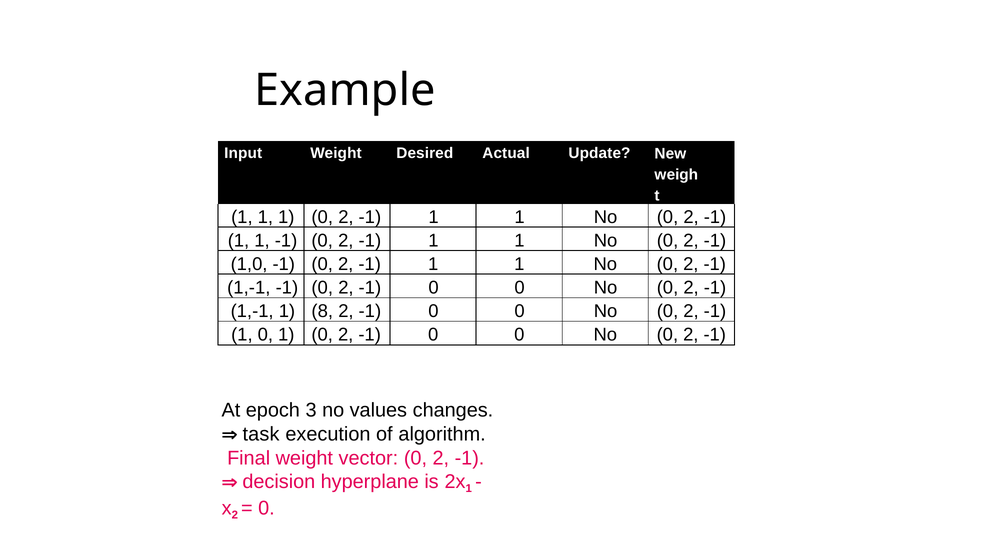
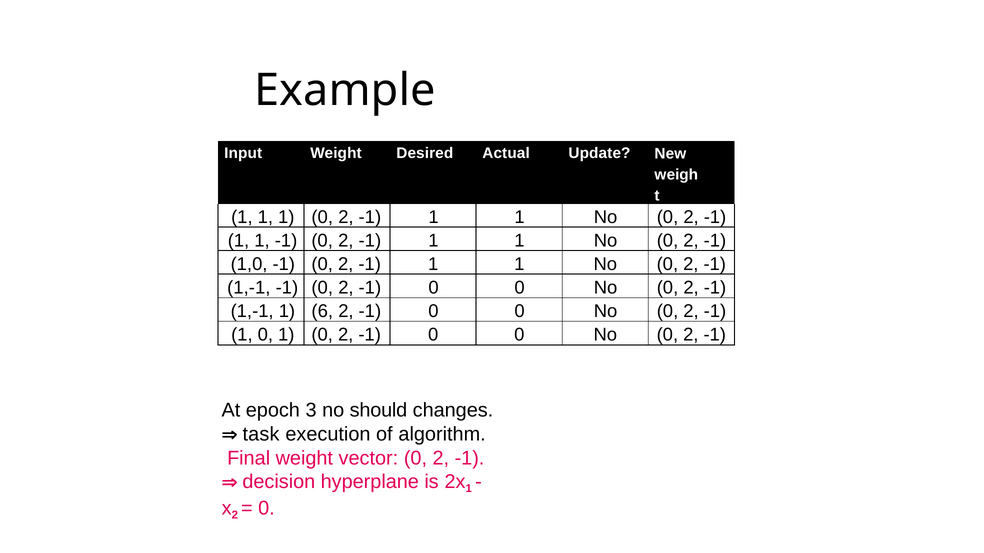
8: 8 -> 6
values: values -> should
